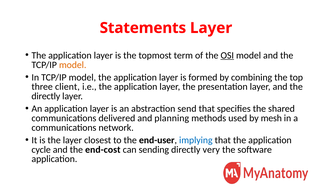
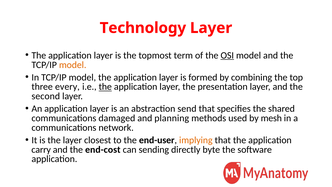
Statements: Statements -> Technology
client: client -> every
the at (105, 87) underline: none -> present
directly at (46, 96): directly -> second
delivered: delivered -> damaged
implying colour: blue -> orange
cycle: cycle -> carry
very: very -> byte
